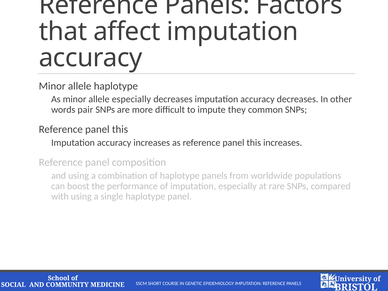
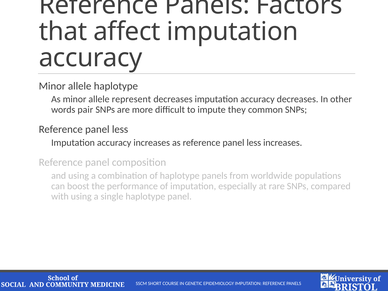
allele especially: especially -> represent
this at (120, 129): this -> less
as reference panel this: this -> less
